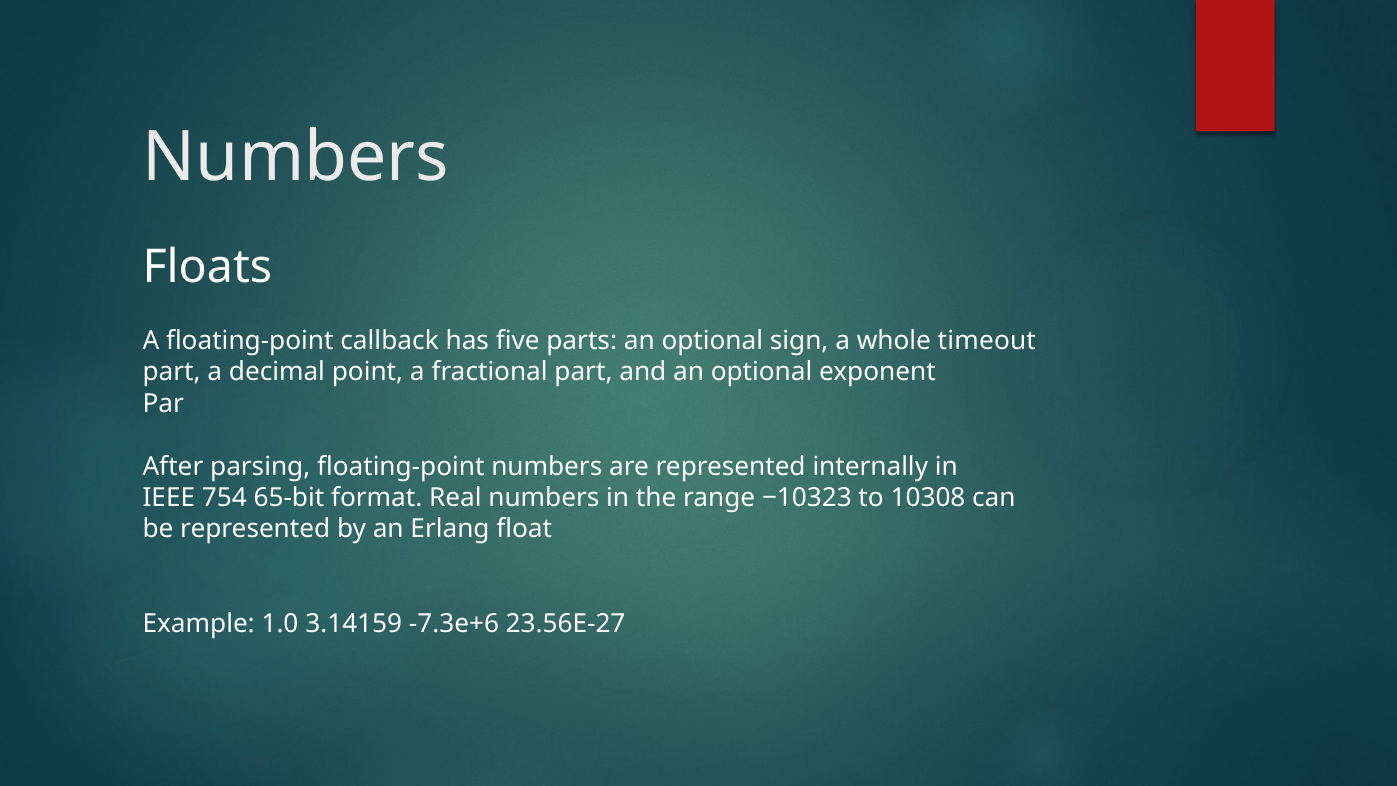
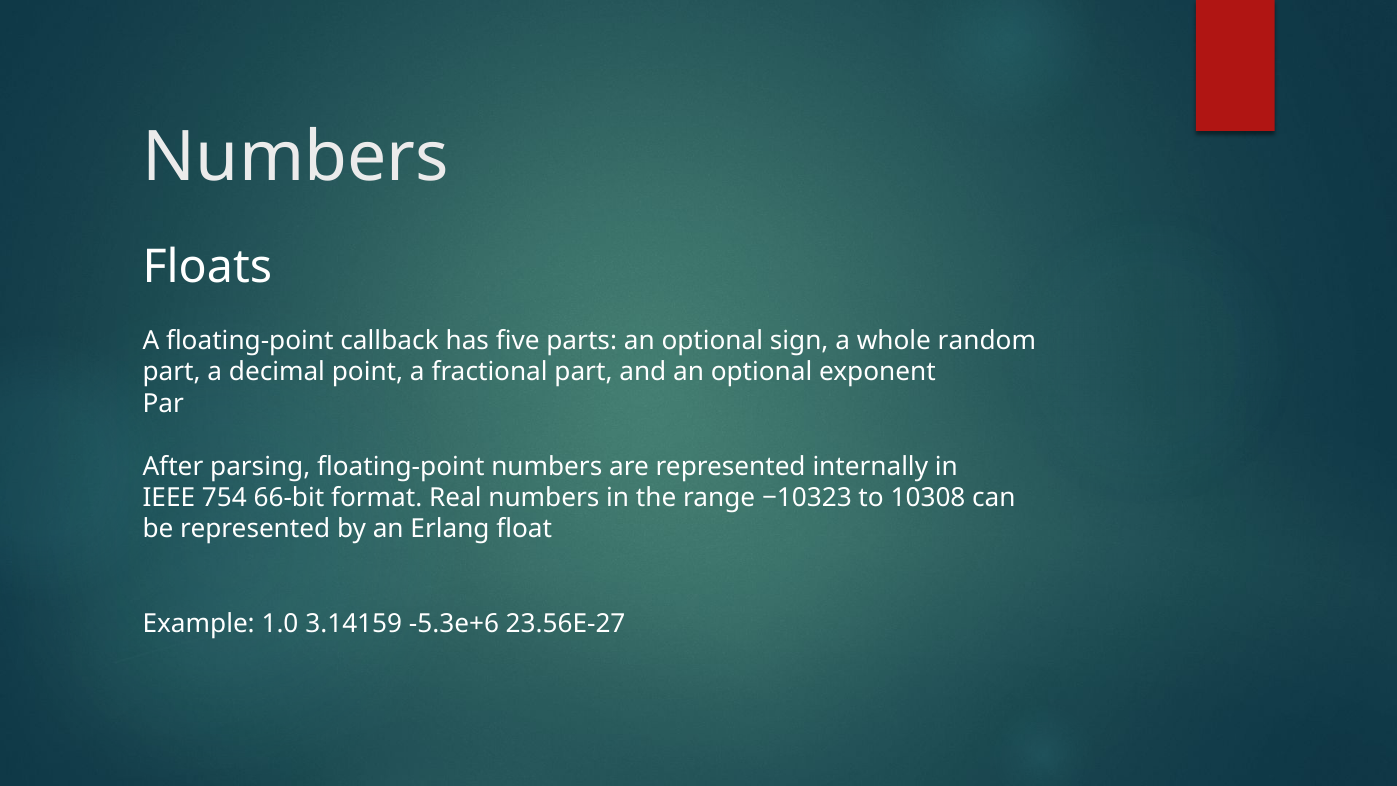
timeout: timeout -> random
65-bit: 65-bit -> 66-bit
-7.3e+6: -7.3e+6 -> -5.3e+6
